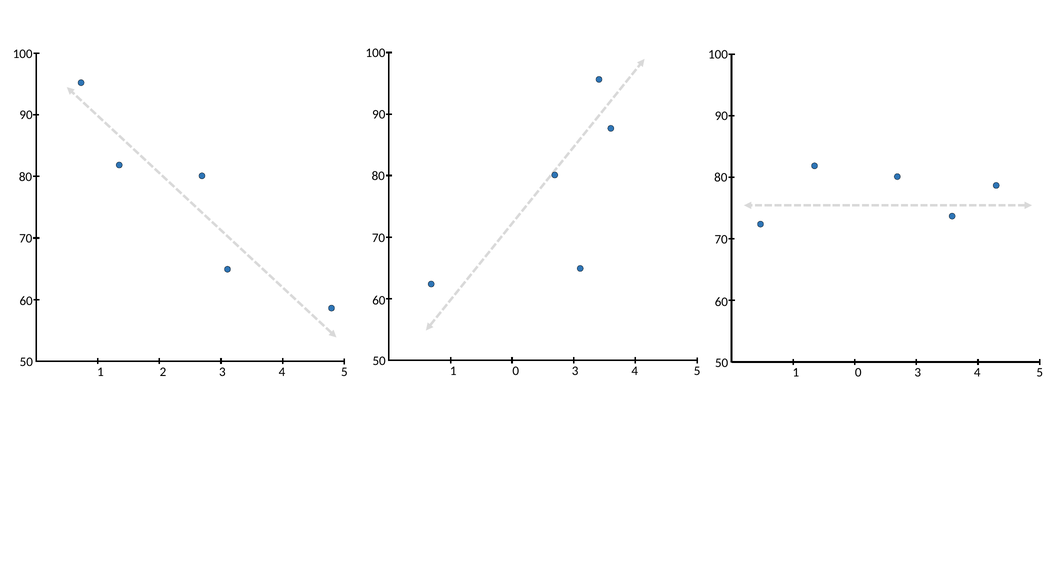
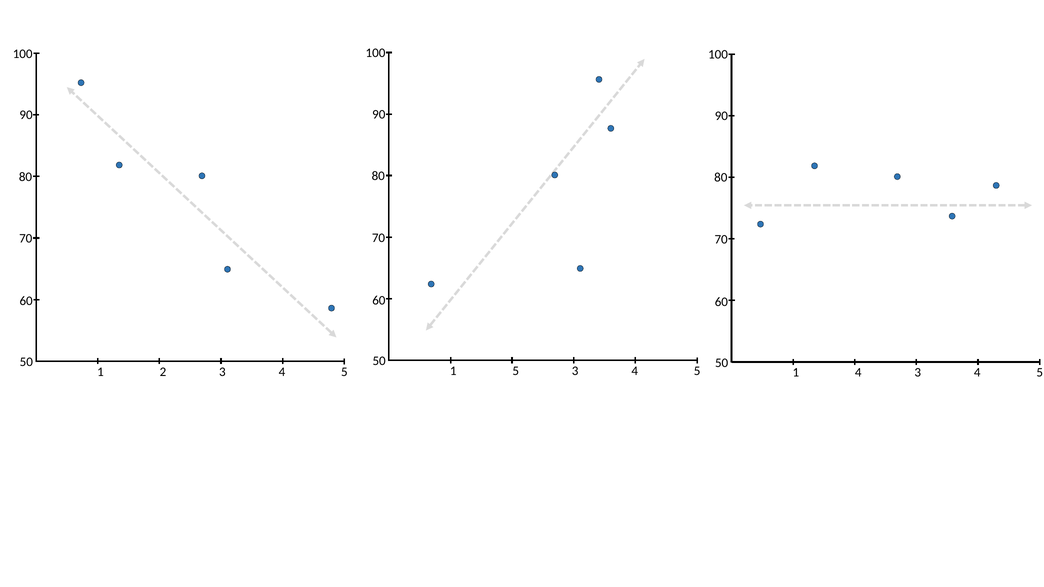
0 at (516, 371): 0 -> 5
0 at (858, 373): 0 -> 4
